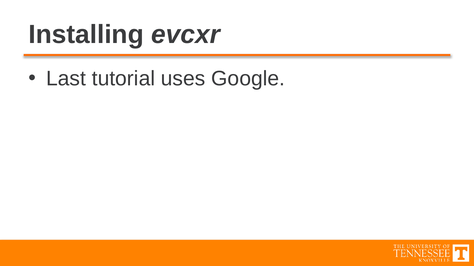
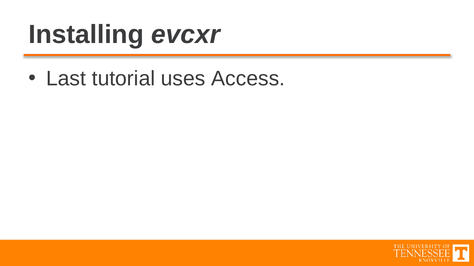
Google: Google -> Access
